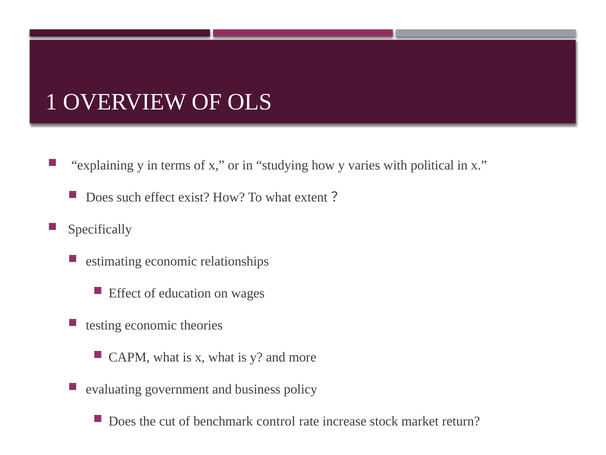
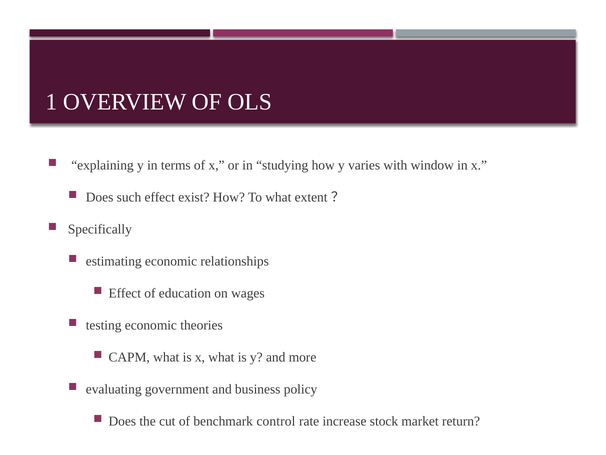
political: political -> window
